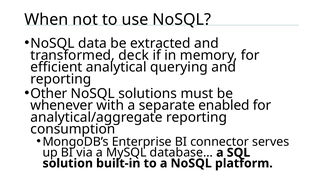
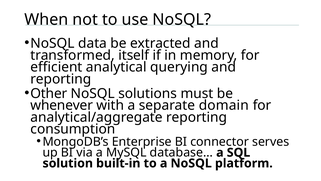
deck: deck -> itself
enabled: enabled -> domain
